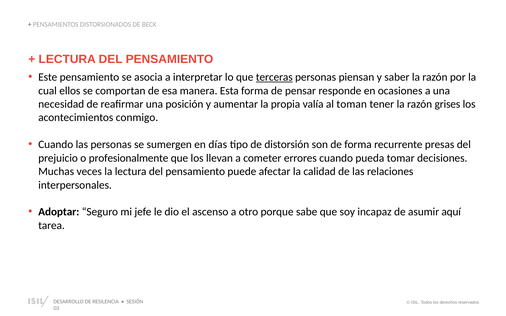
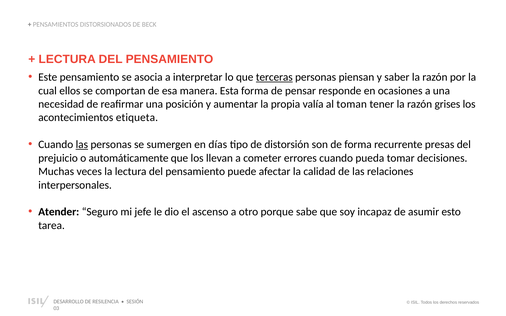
conmigo: conmigo -> etiqueta
las at (82, 145) underline: none -> present
profesionalmente: profesionalmente -> automáticamente
Adoptar: Adoptar -> Atender
aquí: aquí -> esto
